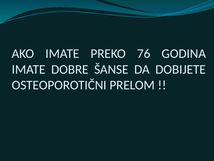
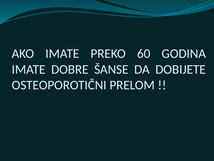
76: 76 -> 60
